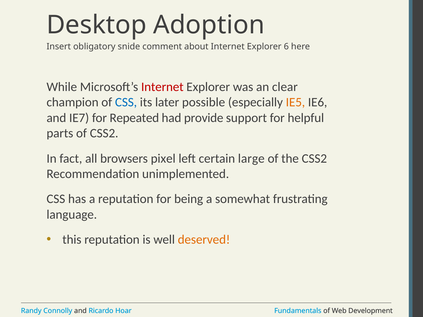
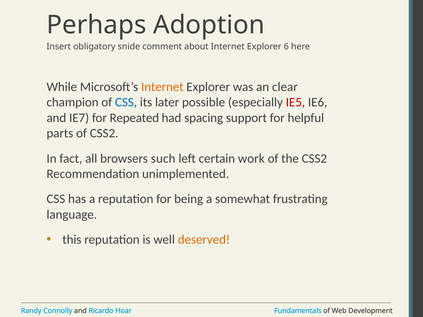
Desktop: Desktop -> Perhaps
Internet at (162, 87) colour: red -> orange
IE5 colour: orange -> red
provide: provide -> spacing
pixel: pixel -> such
large: large -> work
